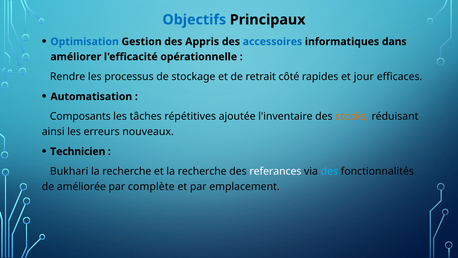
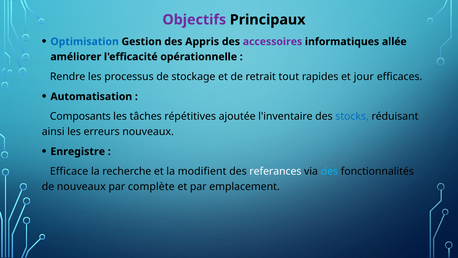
Objectifs colour: blue -> purple
accessoires colour: blue -> purple
dans: dans -> allée
côté: côté -> tout
stocks colour: orange -> blue
Technicien: Technicien -> Enregistre
Bukhari: Bukhari -> Efficace
et la recherche: recherche -> modifient
de améliorée: améliorée -> nouveaux
